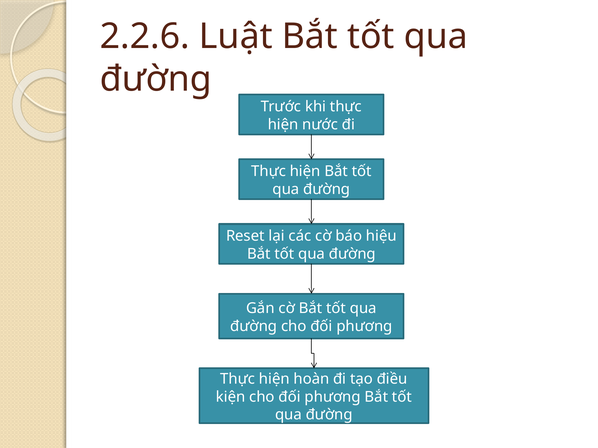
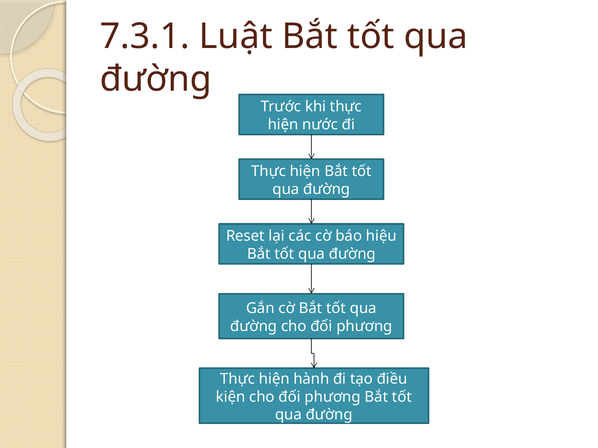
2.2.6: 2.2.6 -> 7.3.1
hoàn: hoàn -> hành
